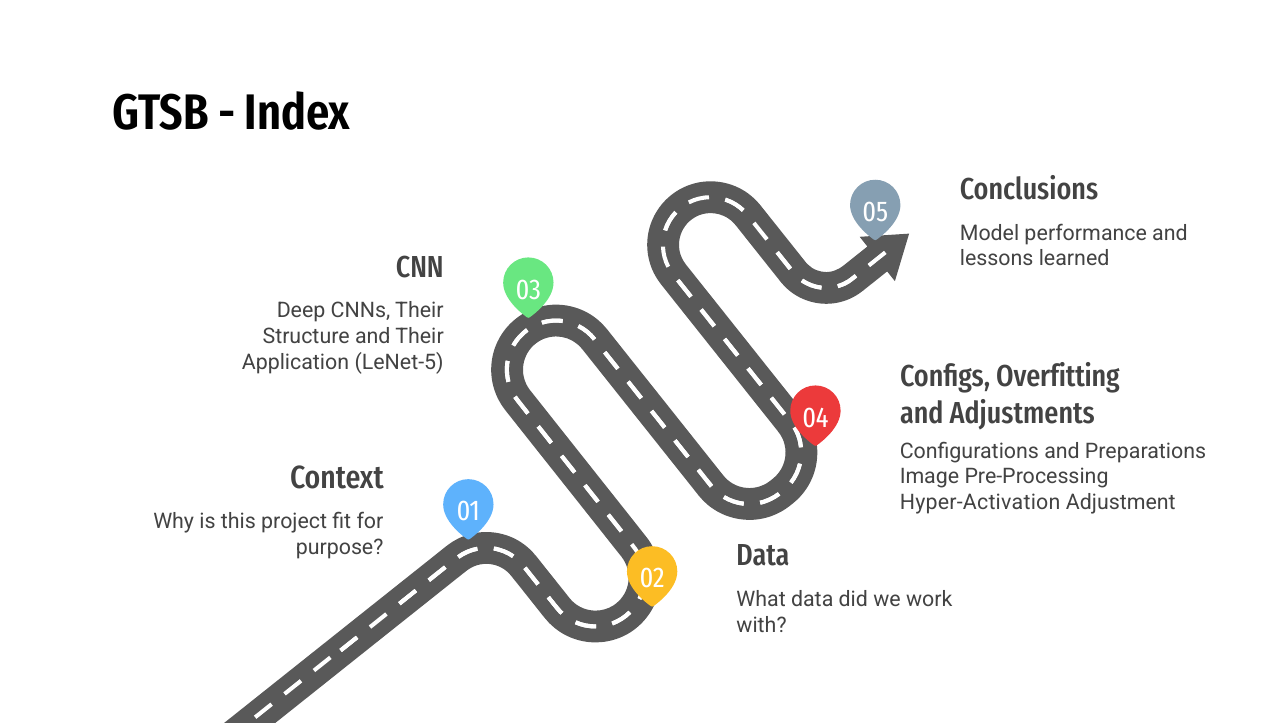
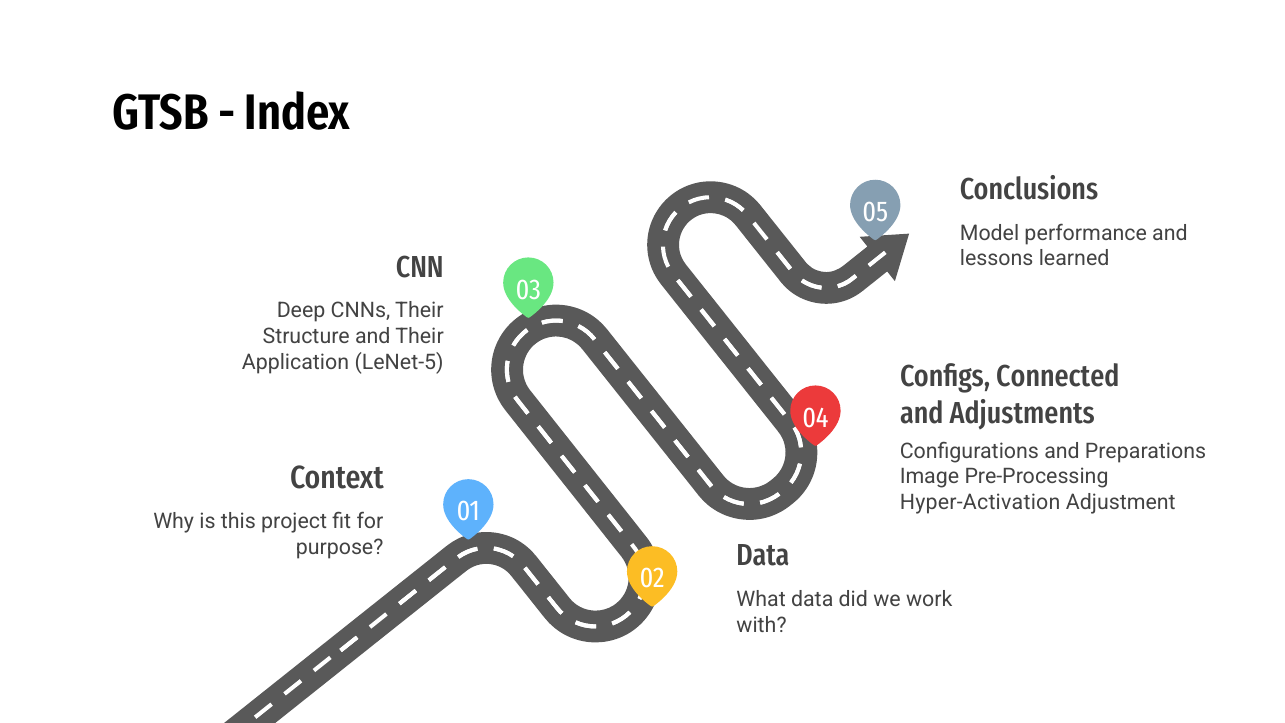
Overfitting: Overfitting -> Connected
